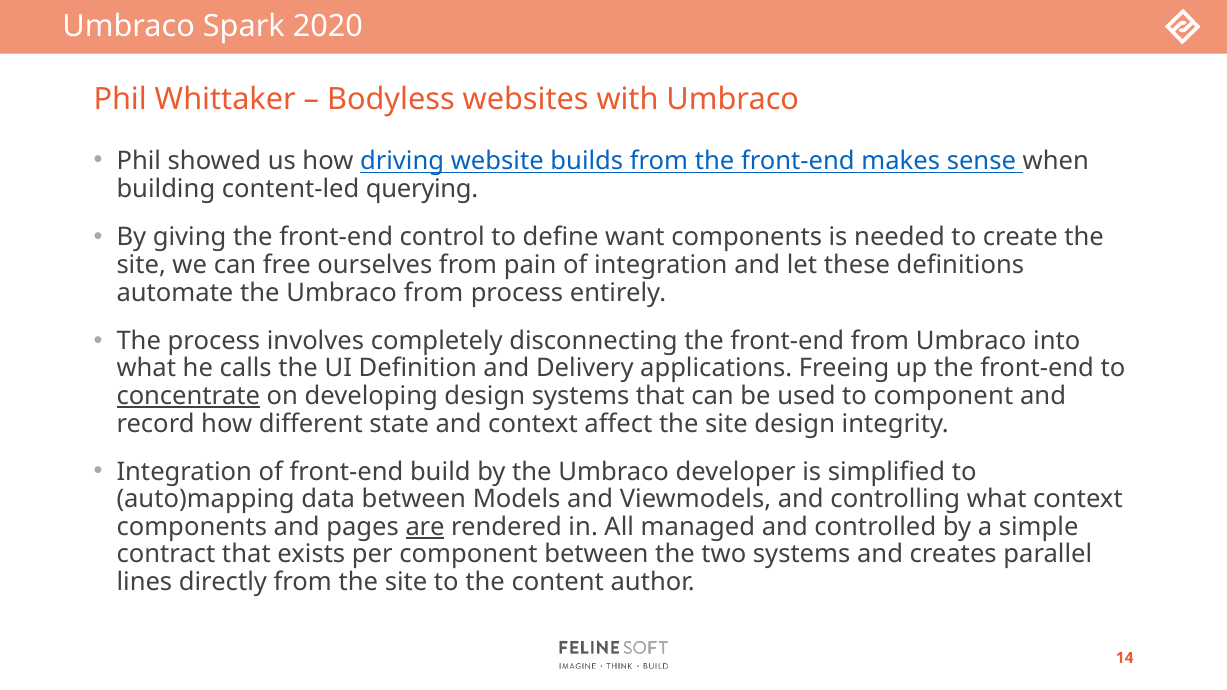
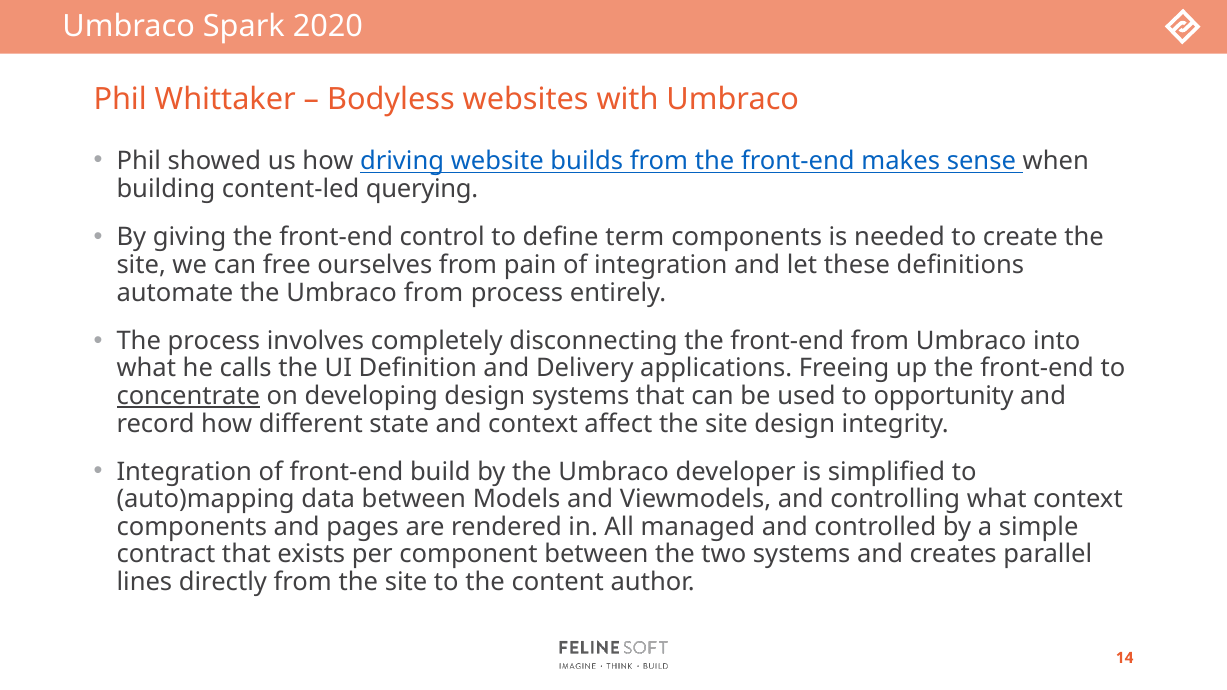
want: want -> term
to component: component -> opportunity
are underline: present -> none
